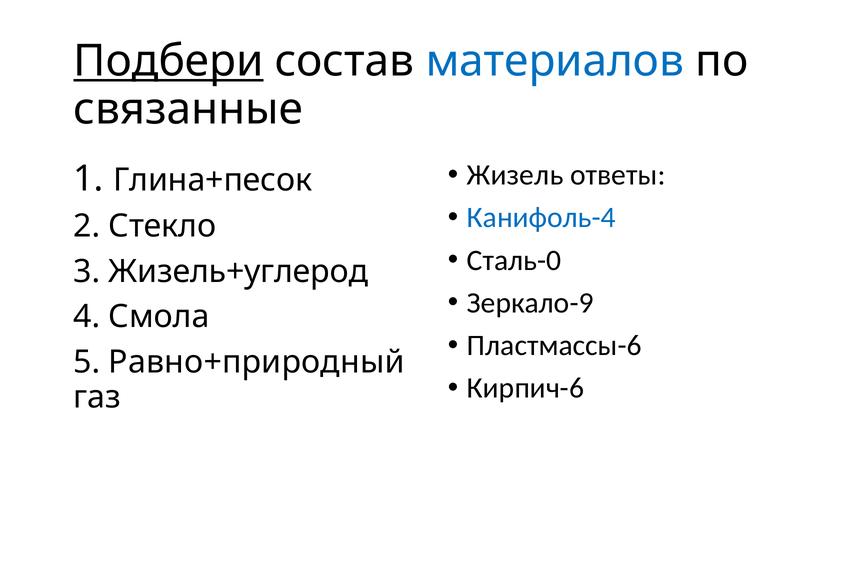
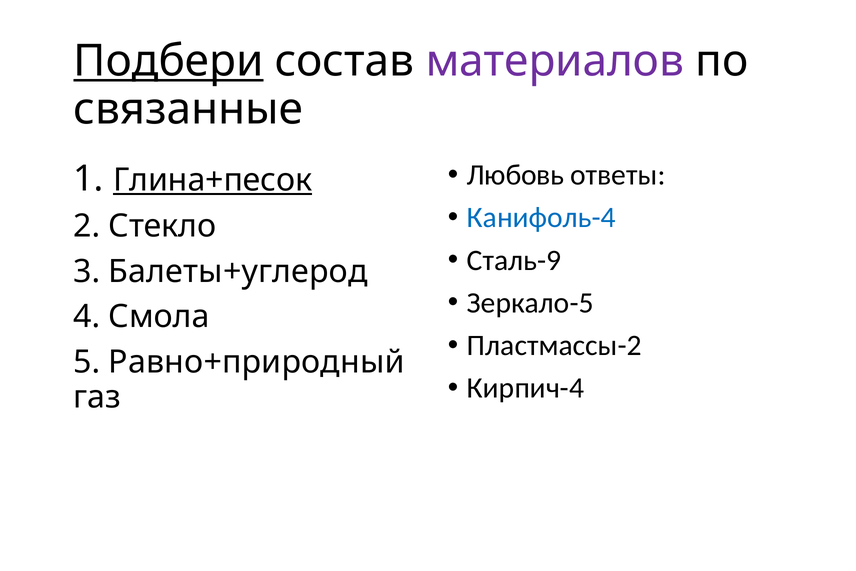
материалов colour: blue -> purple
Жизель: Жизель -> Любовь
Глина+песок underline: none -> present
Сталь-0: Сталь-0 -> Сталь-9
Жизель+углерод: Жизель+углерод -> Балеты+углерод
Зеркало-9: Зеркало-9 -> Зеркало-5
Пластмассы-6: Пластмассы-6 -> Пластмассы-2
Кирпич-6: Кирпич-6 -> Кирпич-4
